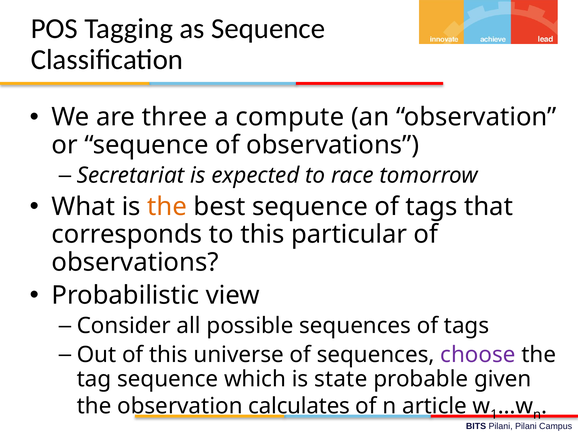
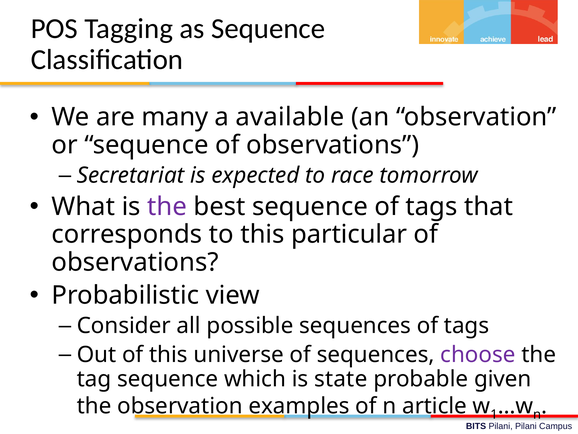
three: three -> many
compute: compute -> available
the at (167, 206) colour: orange -> purple
calculates: calculates -> examples
